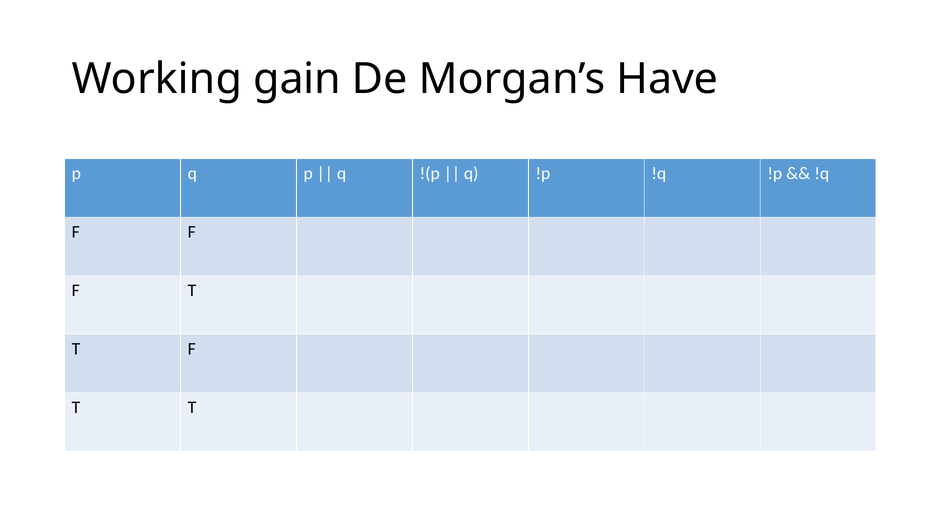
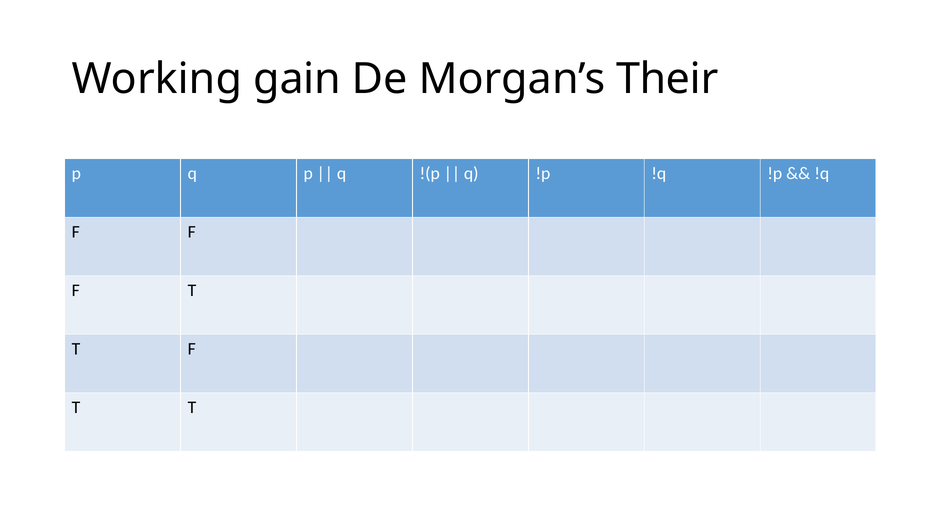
Have: Have -> Their
